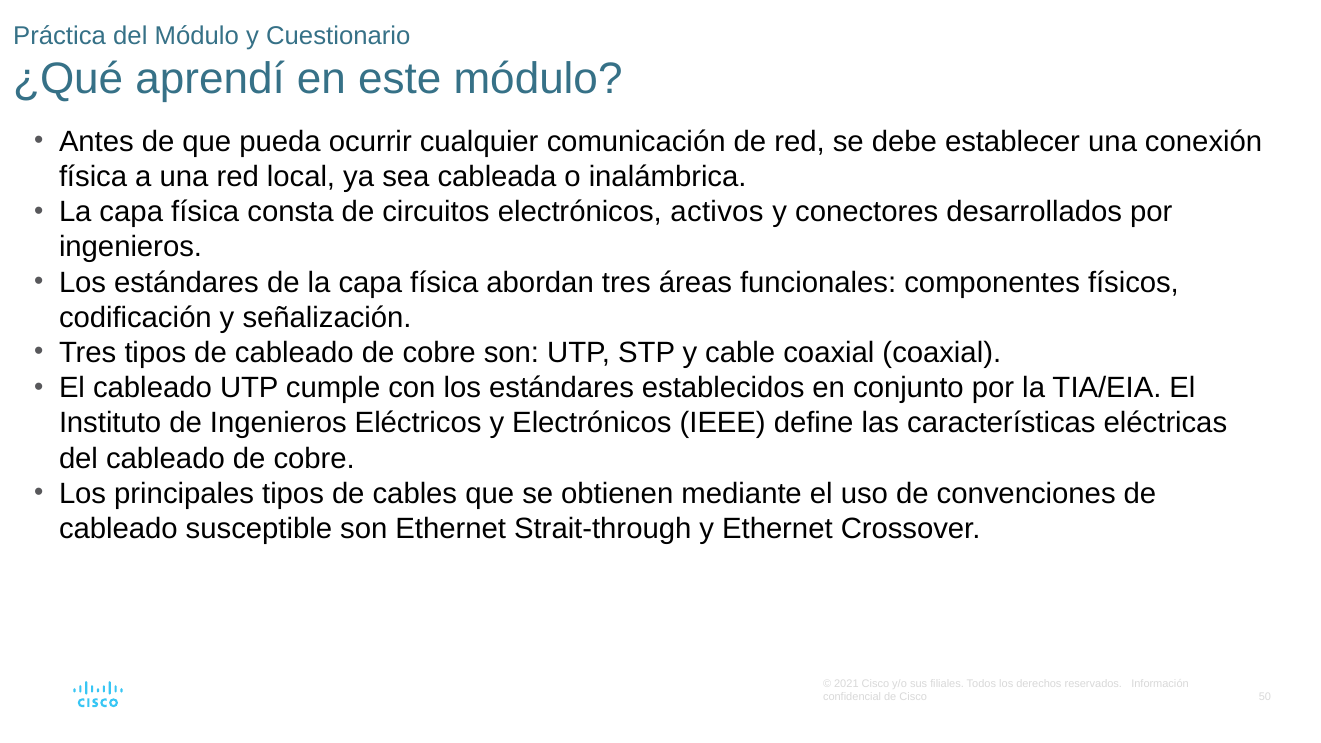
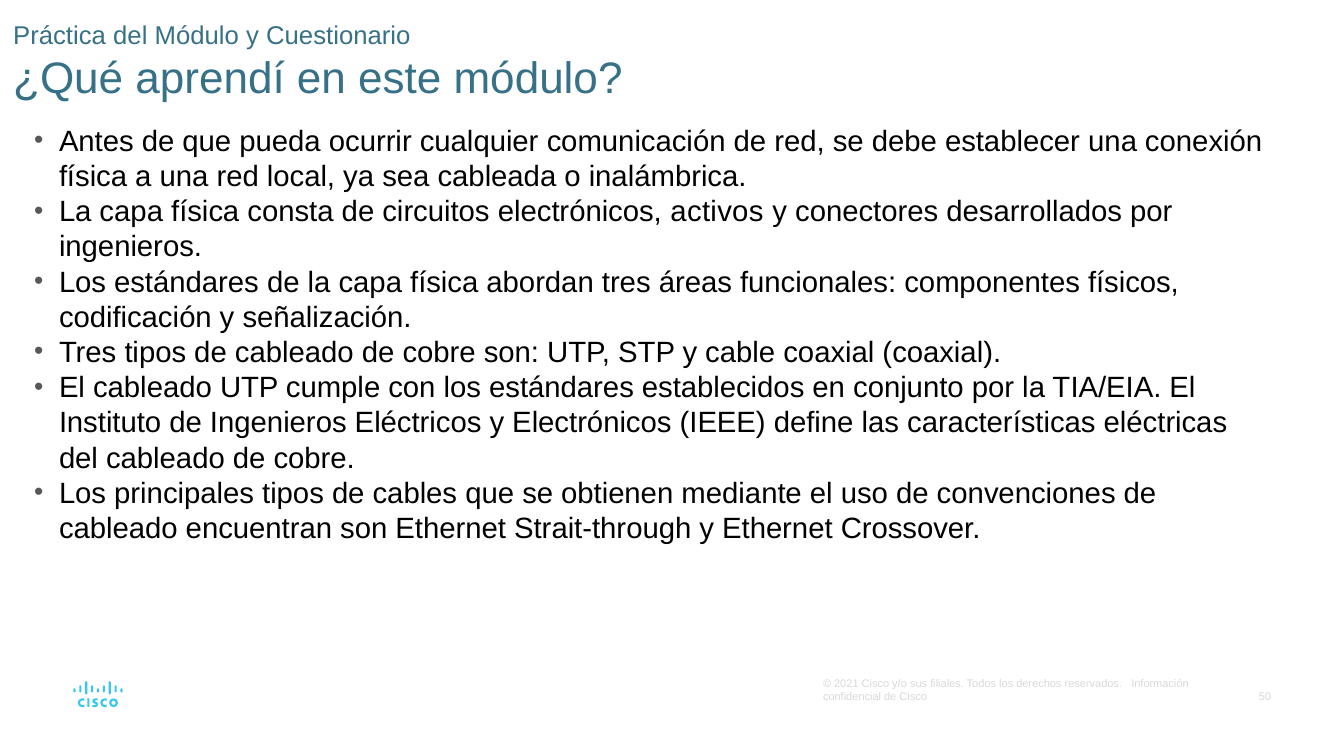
susceptible: susceptible -> encuentran
